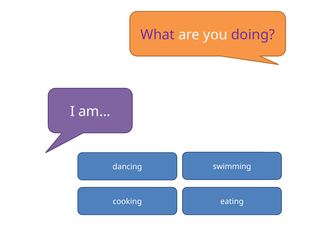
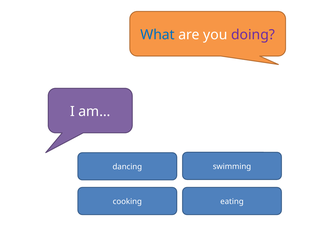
What colour: purple -> blue
